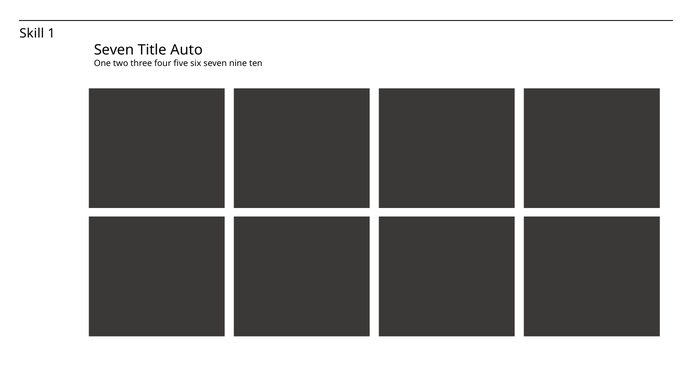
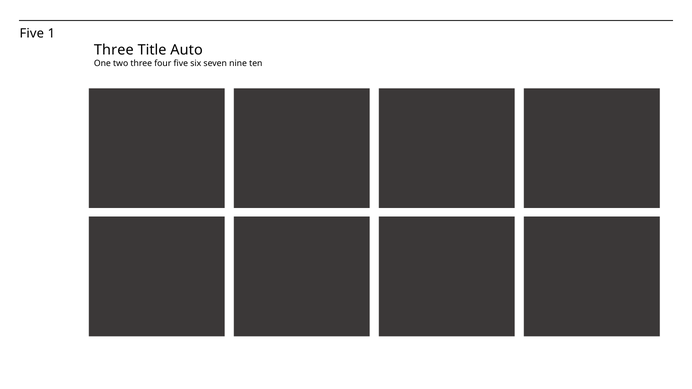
Skill at (32, 33): Skill -> Five
Seven at (114, 50): Seven -> Three
